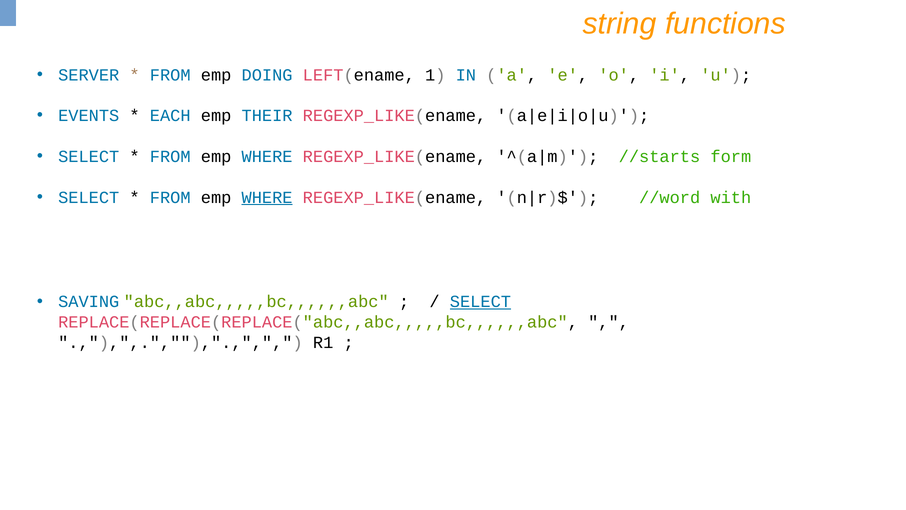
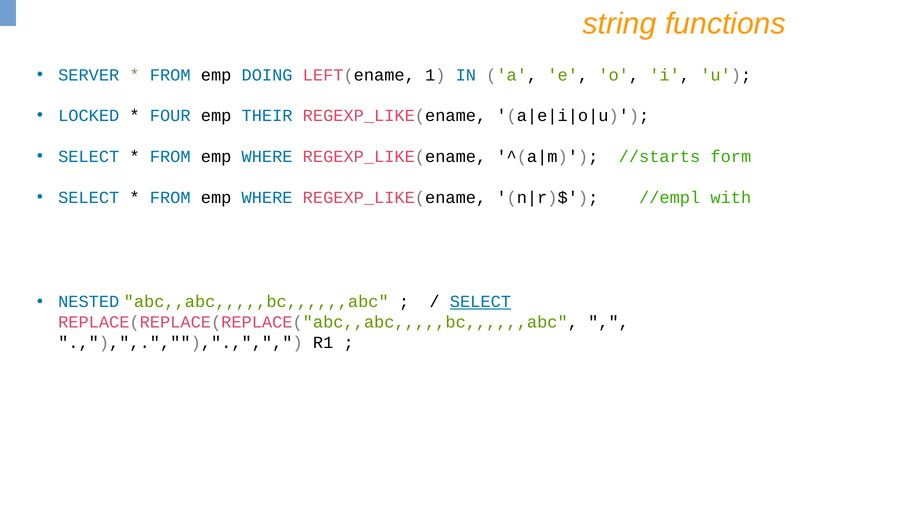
EVENTS: EVENTS -> LOCKED
EACH: EACH -> FOUR
WHERE at (267, 197) underline: present -> none
//word: //word -> //empl
SAVING: SAVING -> NESTED
